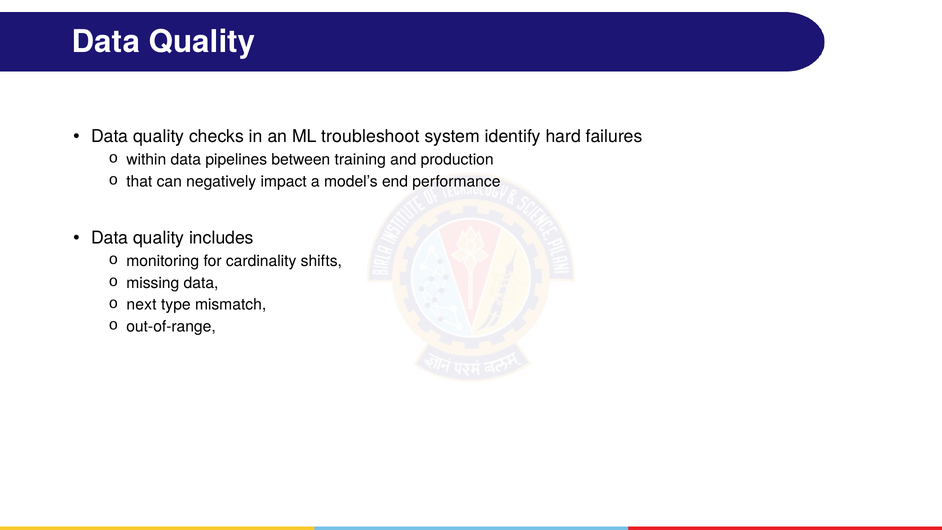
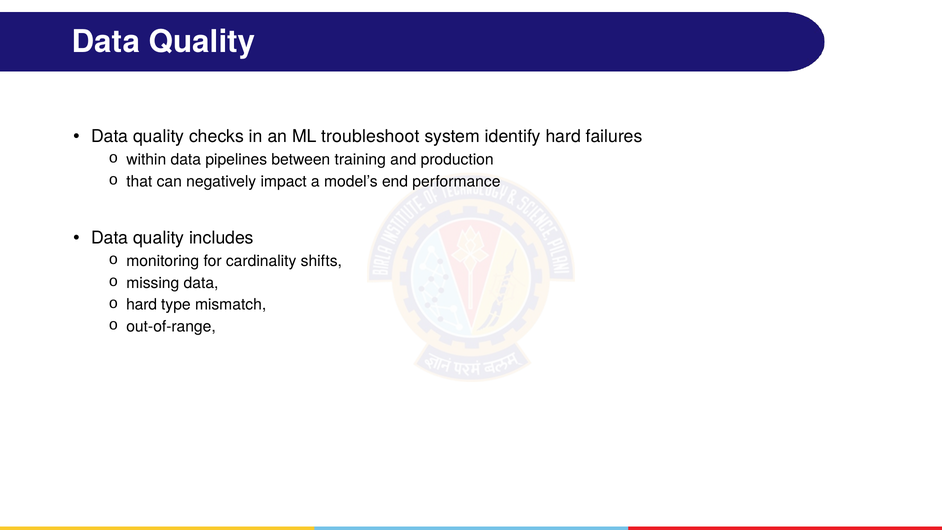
next at (141, 305): next -> hard
